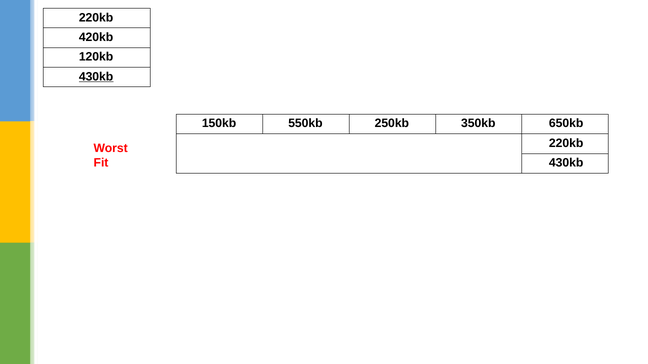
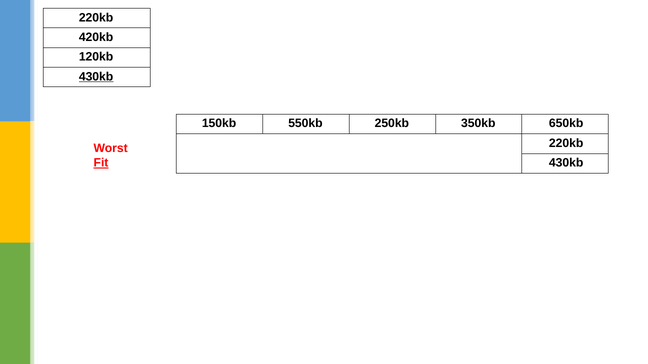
Fit underline: none -> present
